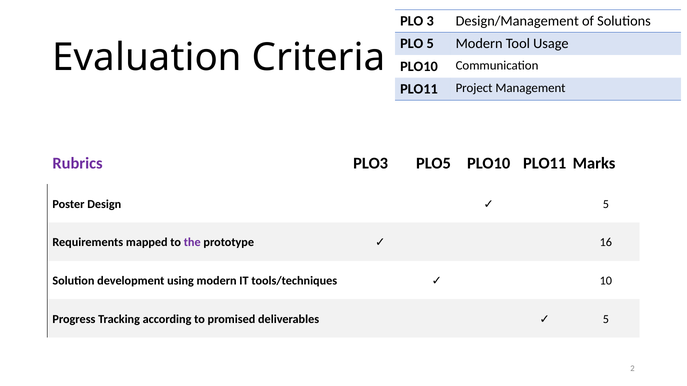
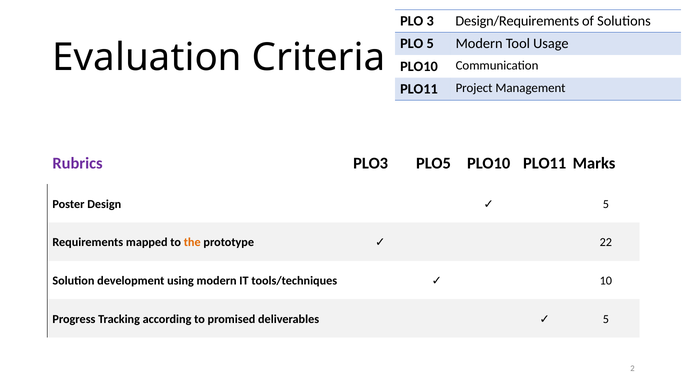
Design/Management: Design/Management -> Design/Requirements
the colour: purple -> orange
16: 16 -> 22
